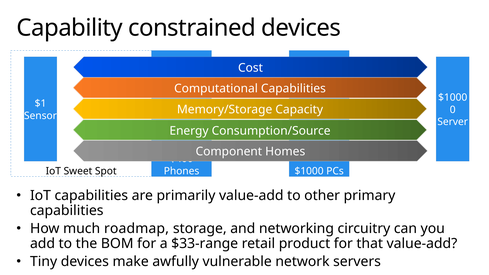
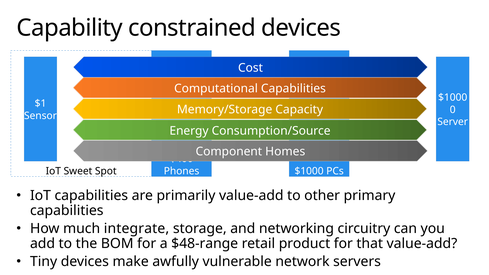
roadmap: roadmap -> integrate
$33-range: $33-range -> $48-range
